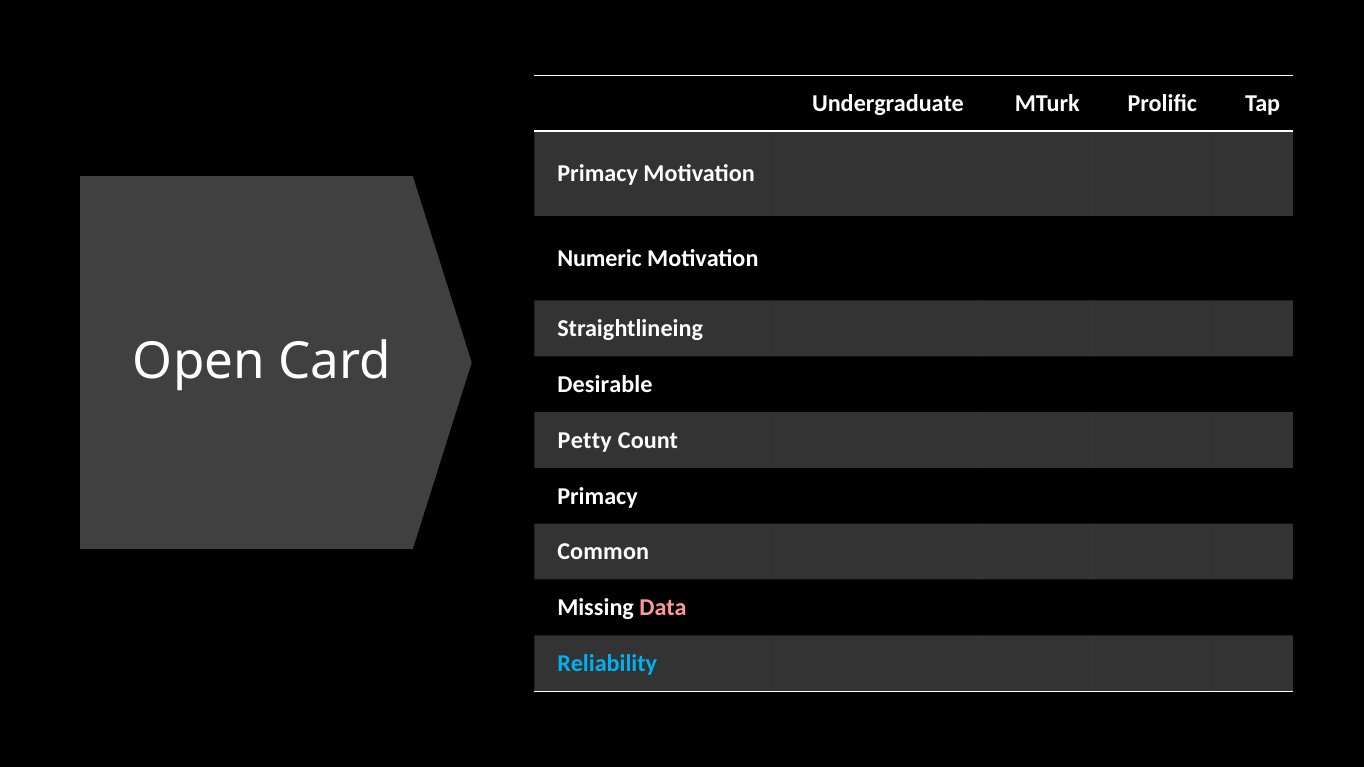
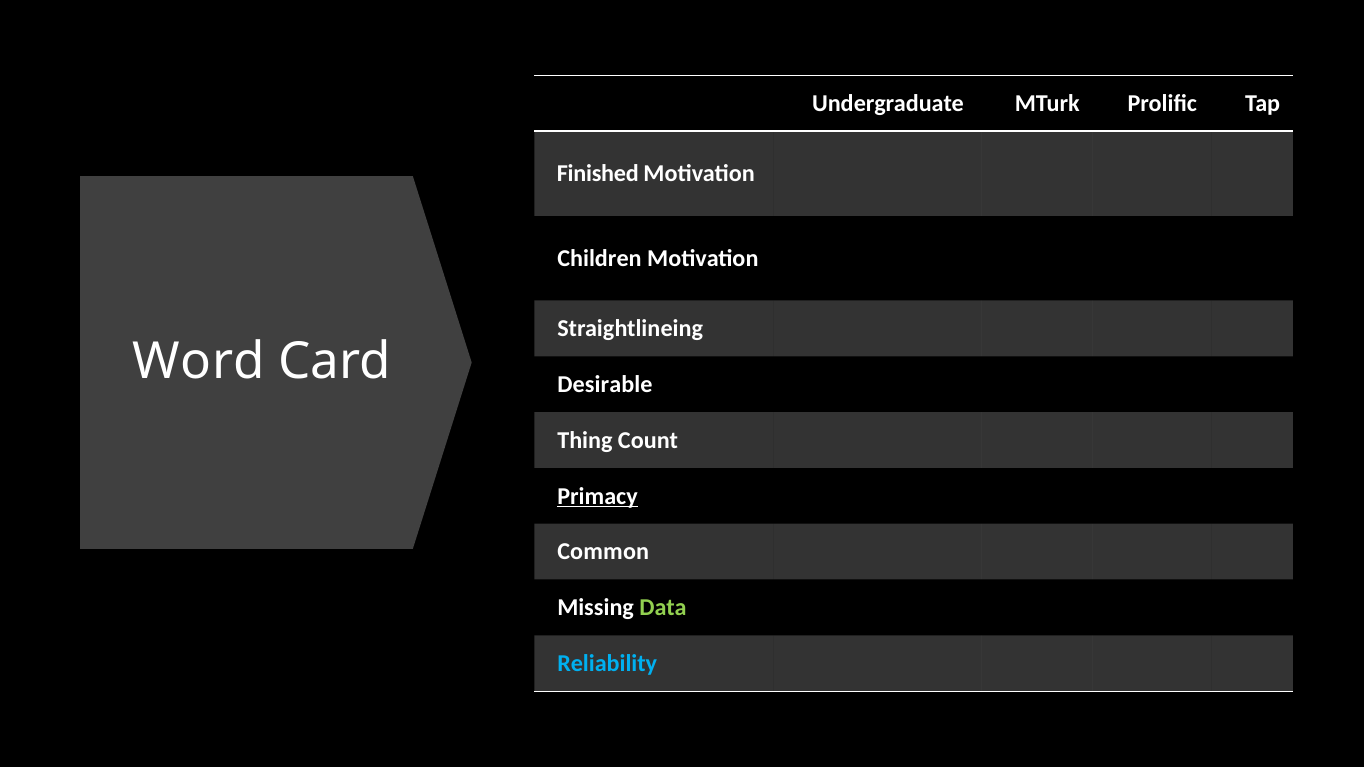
Primacy at (598, 174): Primacy -> Finished
Numeric: Numeric -> Children
Open: Open -> Word
Petty: Petty -> Thing
Primacy at (598, 496) underline: none -> present
Data colour: pink -> light green
